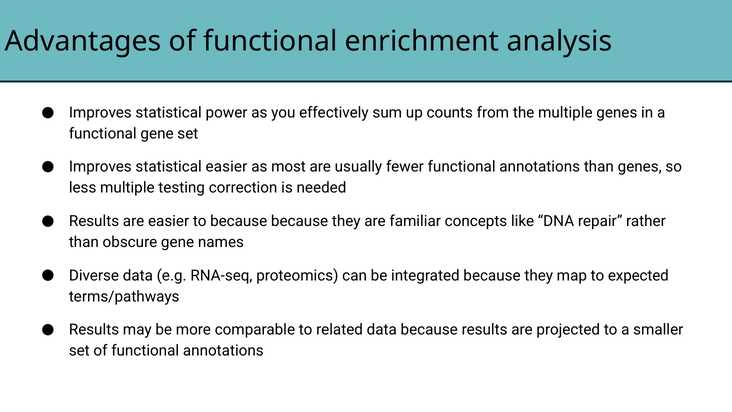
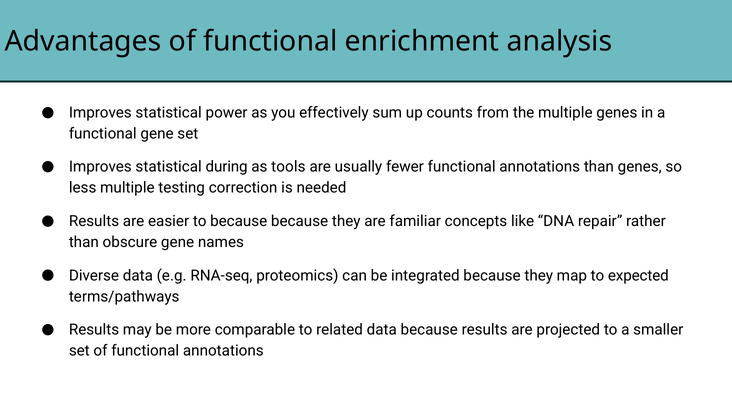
statistical easier: easier -> during
most: most -> tools
